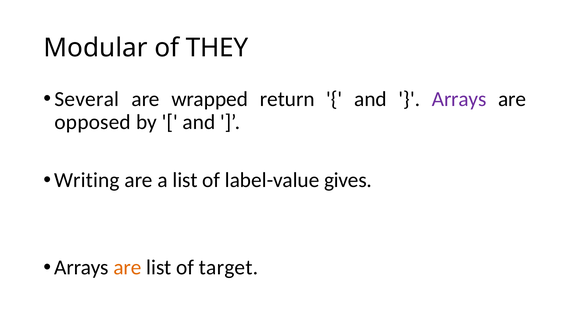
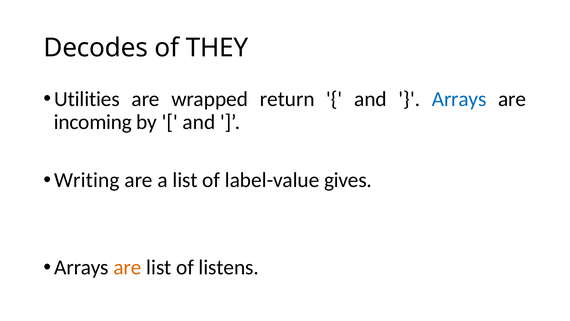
Modular: Modular -> Decodes
Several: Several -> Utilities
Arrays at (459, 99) colour: purple -> blue
opposed: opposed -> incoming
target: target -> listens
